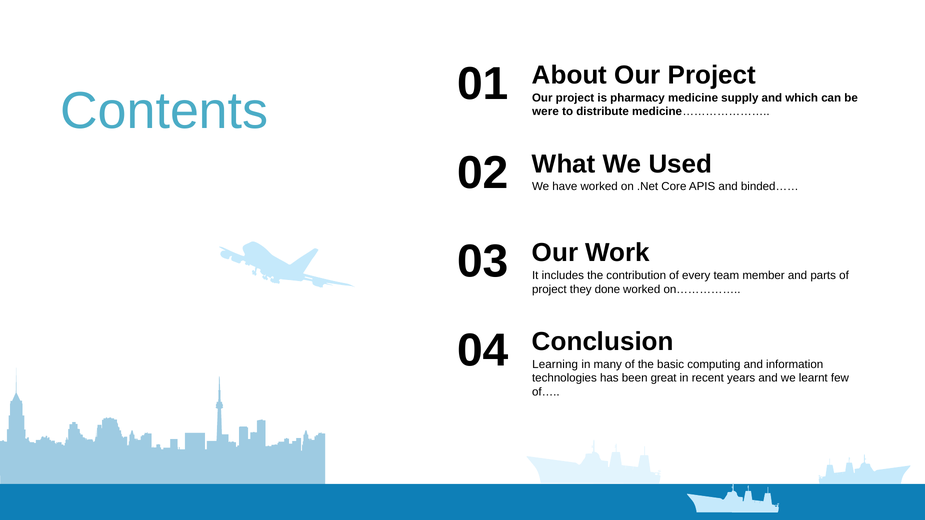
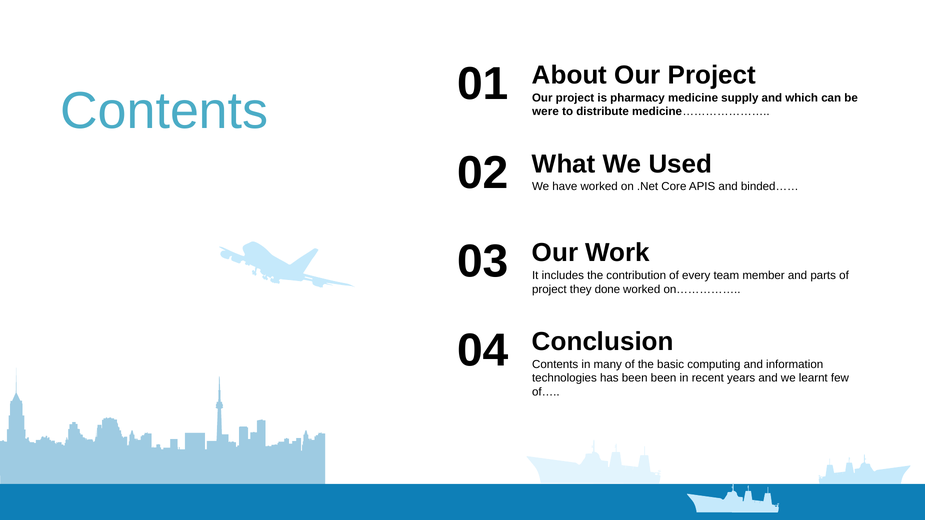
Learning at (555, 364): Learning -> Contents
been great: great -> been
